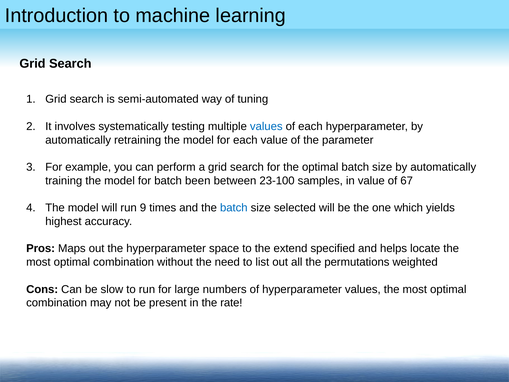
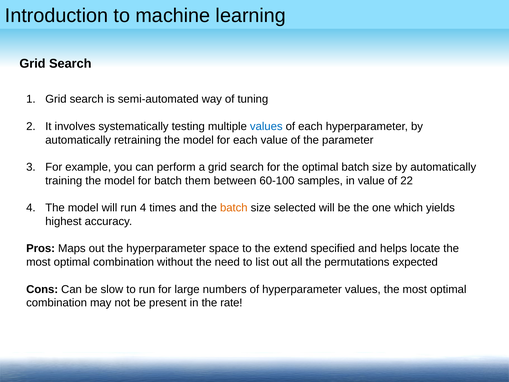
been: been -> them
23-100: 23-100 -> 60-100
67: 67 -> 22
run 9: 9 -> 4
batch at (234, 208) colour: blue -> orange
weighted: weighted -> expected
